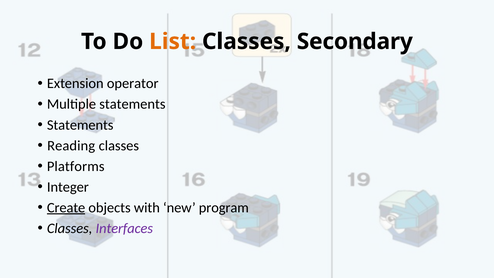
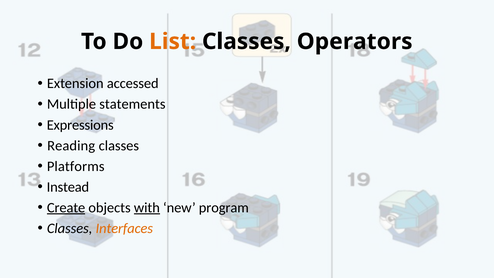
Secondary: Secondary -> Operators
operator: operator -> accessed
Statements at (80, 125): Statements -> Expressions
Integer: Integer -> Instead
with underline: none -> present
Interfaces colour: purple -> orange
